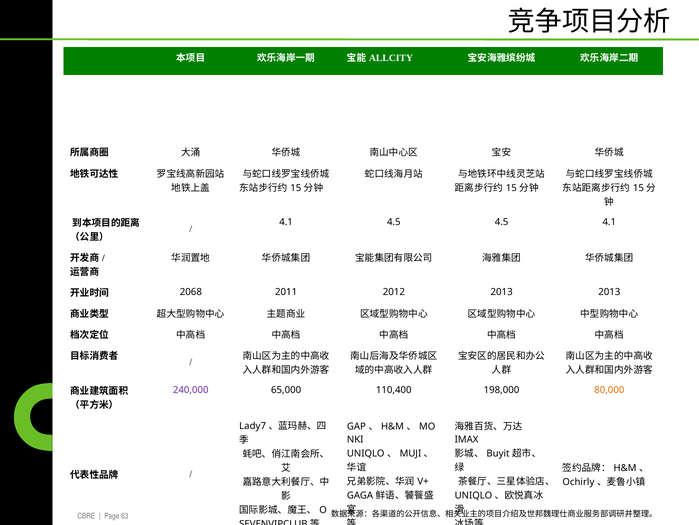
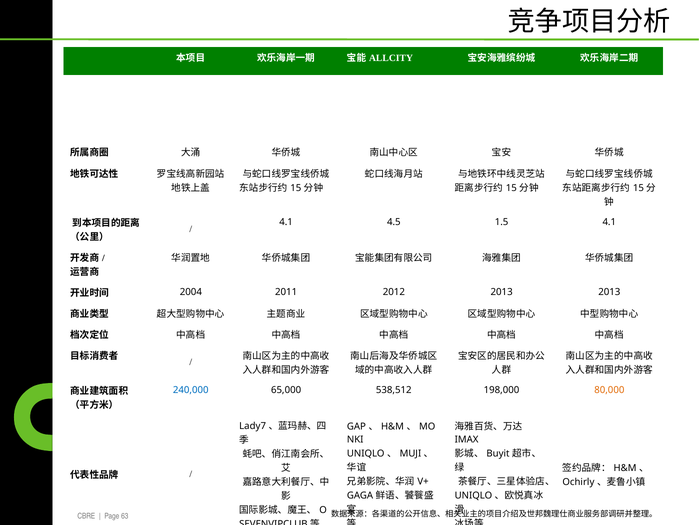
4.5 4.5: 4.5 -> 1.5
2068: 2068 -> 2004
240,000 colour: purple -> blue
110,400: 110,400 -> 538,512
